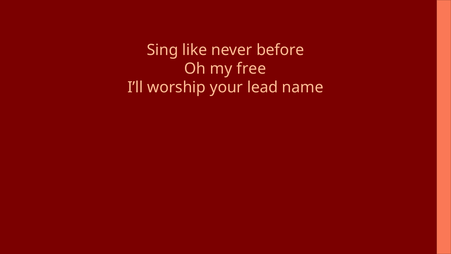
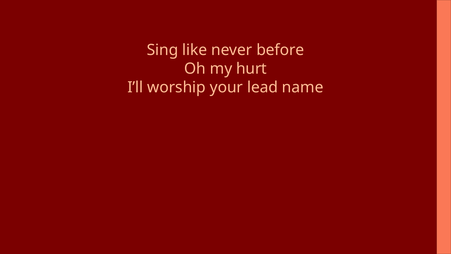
free: free -> hurt
